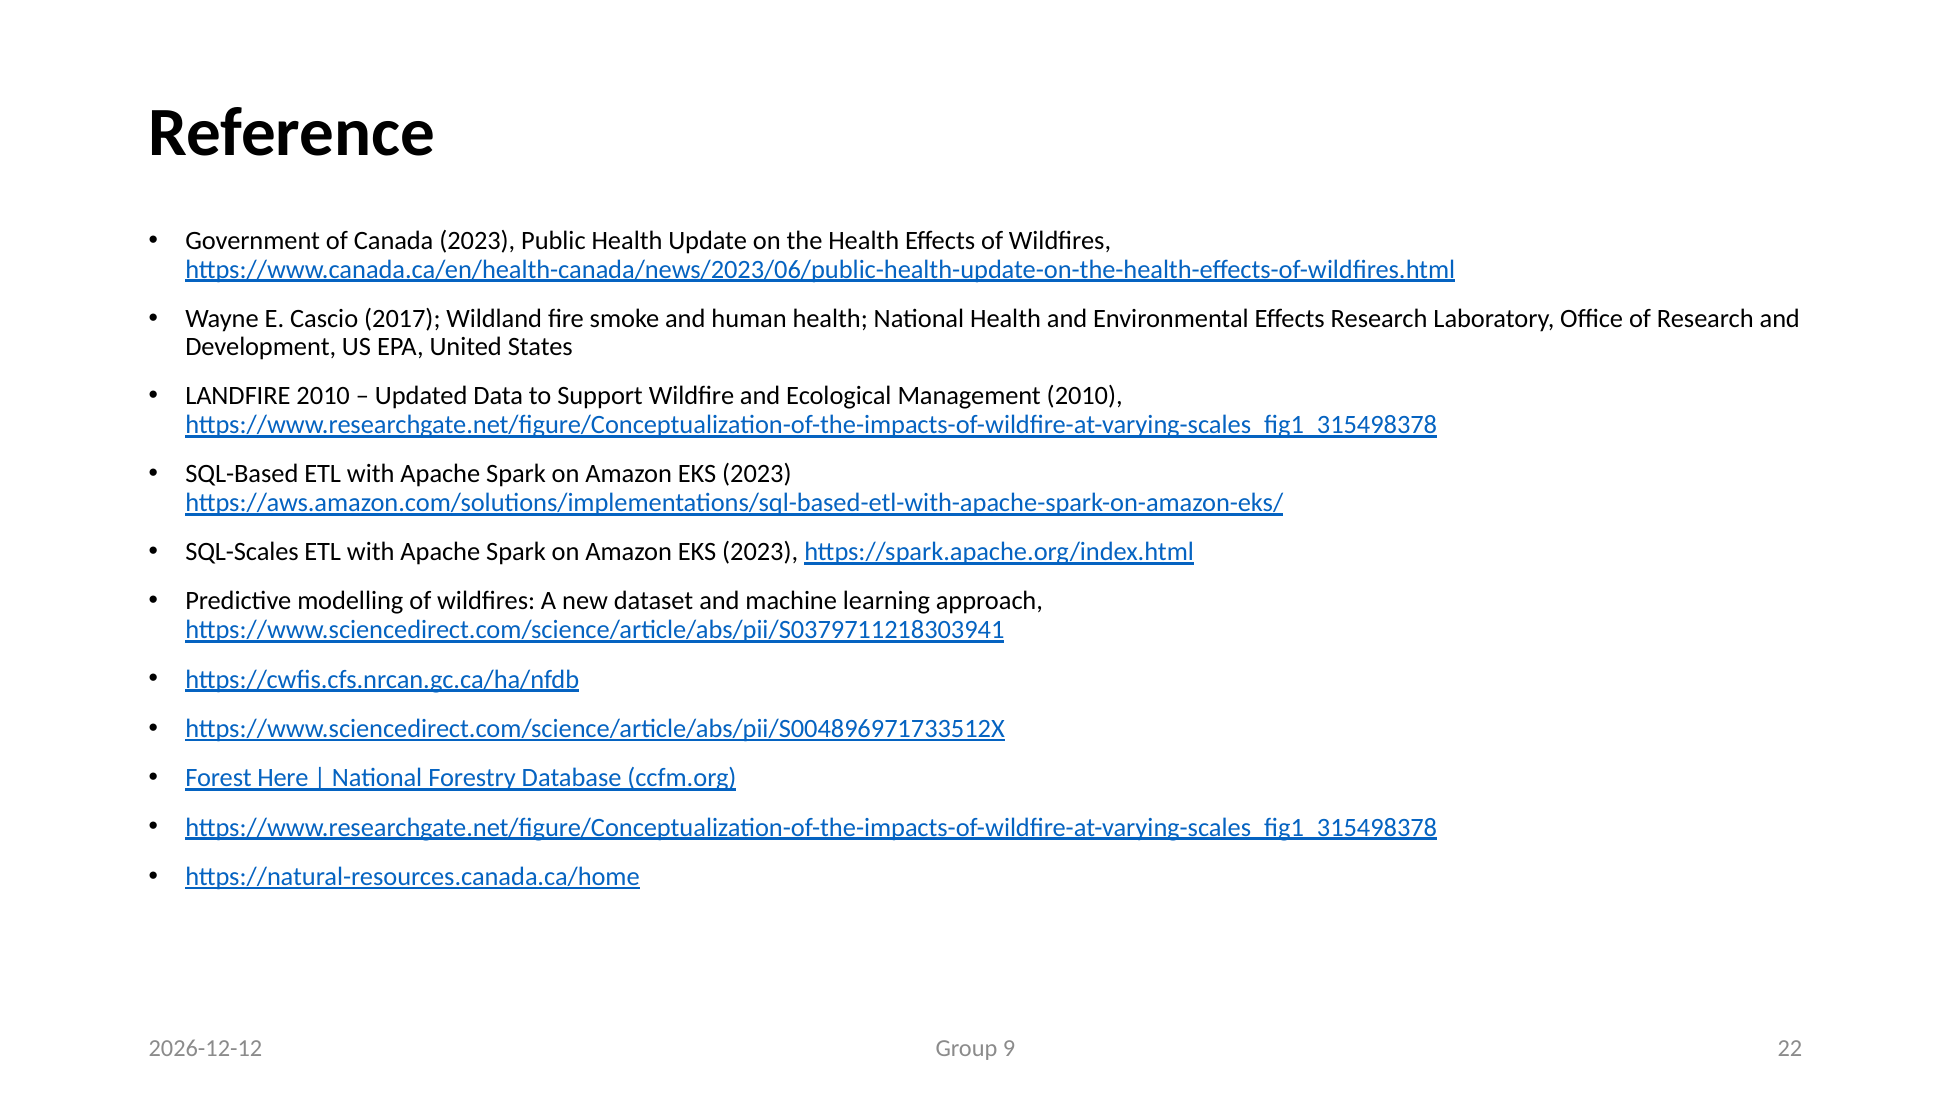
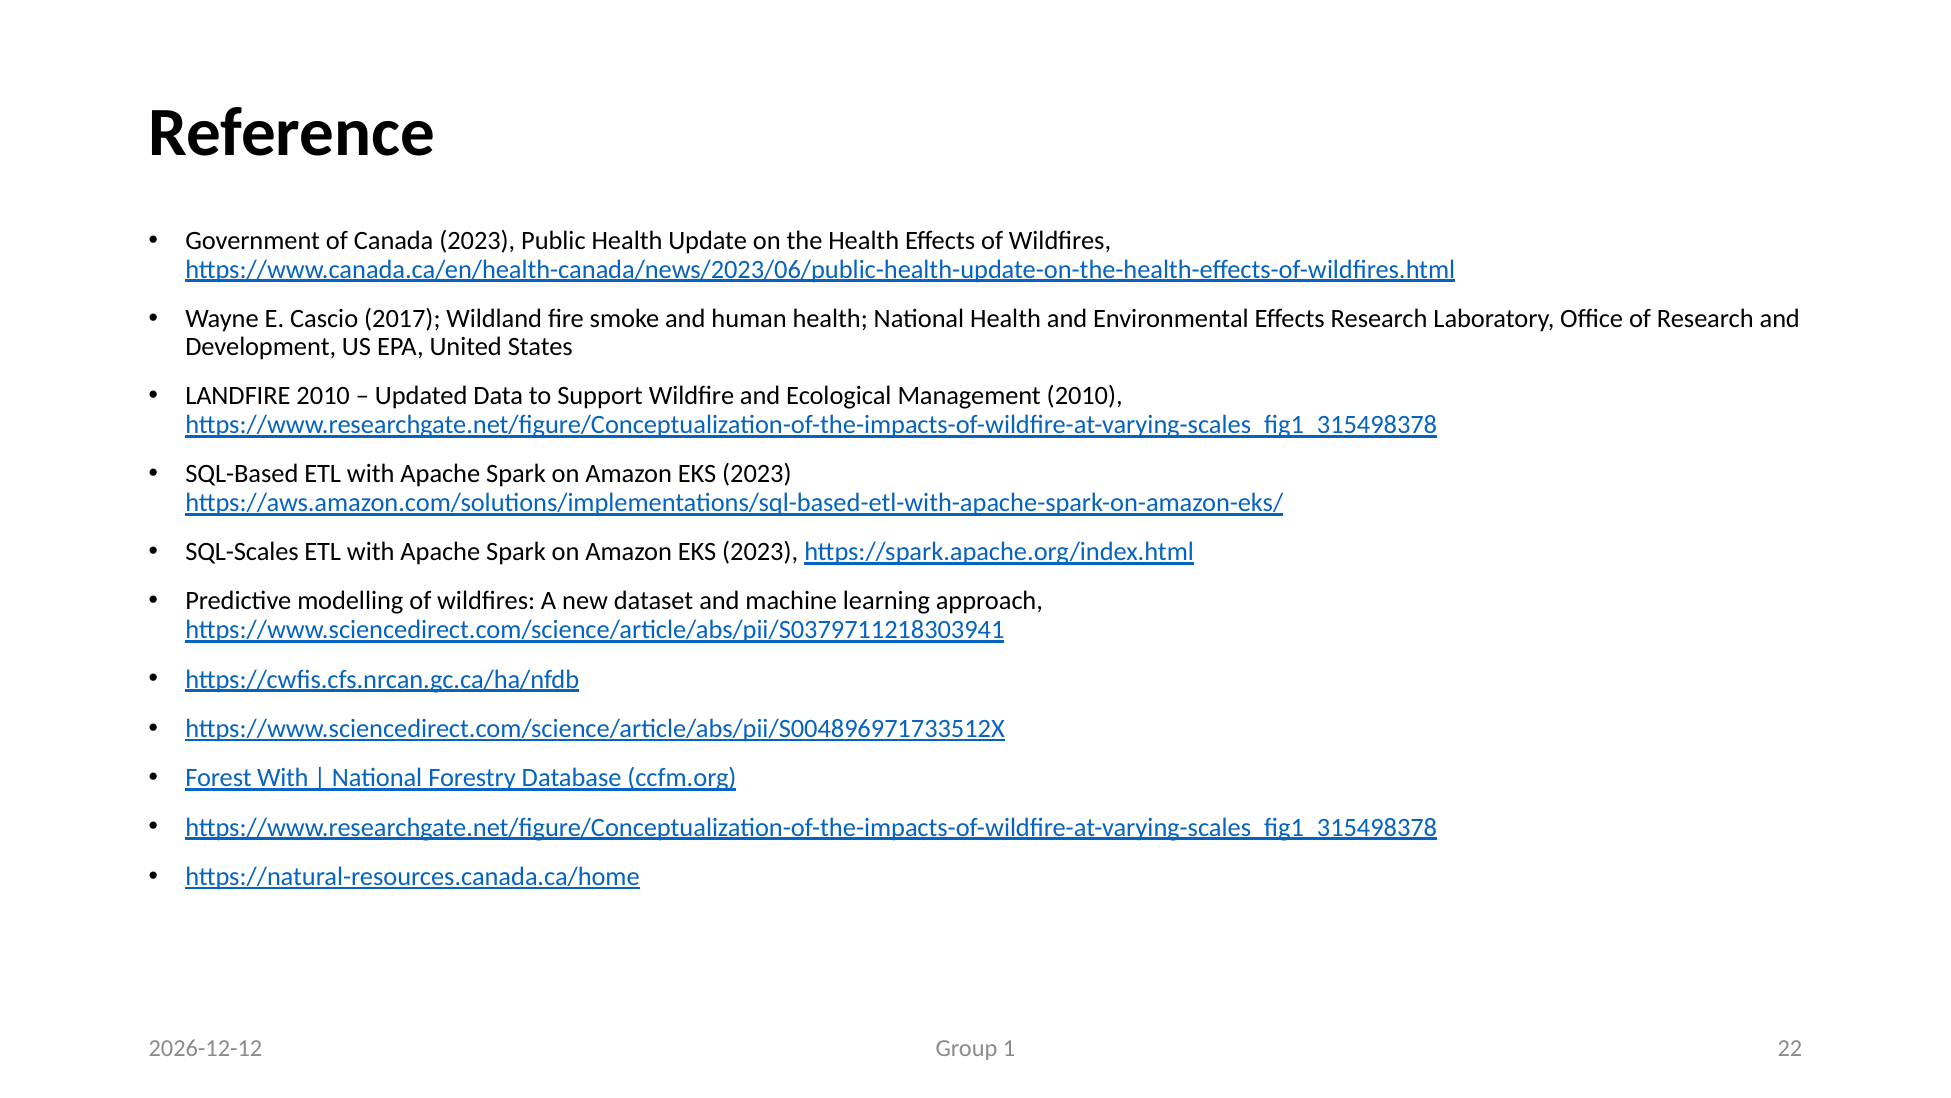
Forest Here: Here -> With
9: 9 -> 1
